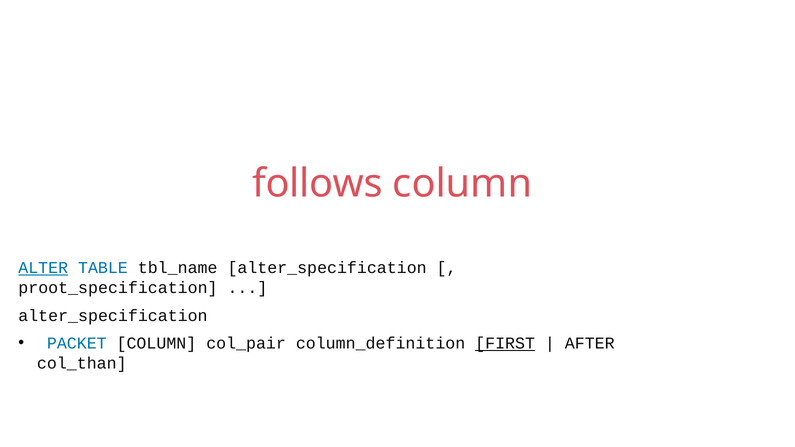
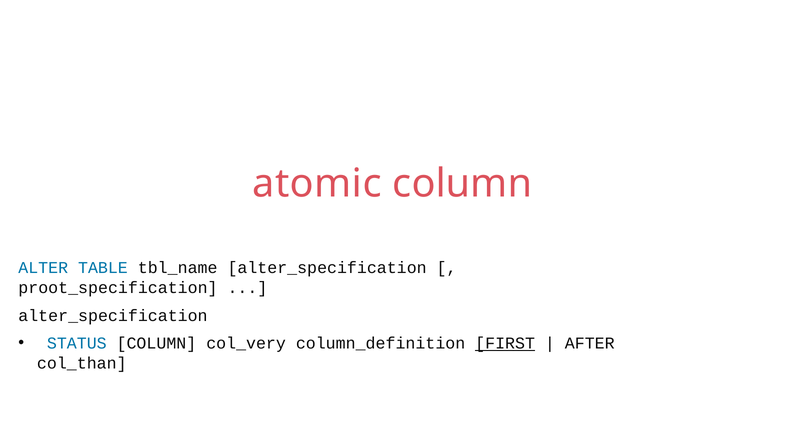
follows: follows -> atomic
ALTER underline: present -> none
PACKET: PACKET -> STATUS
col_pair: col_pair -> col_very
